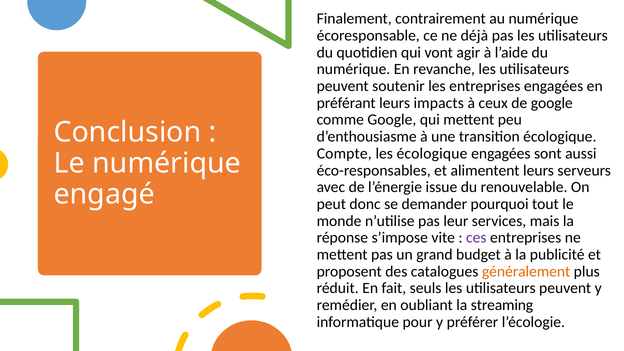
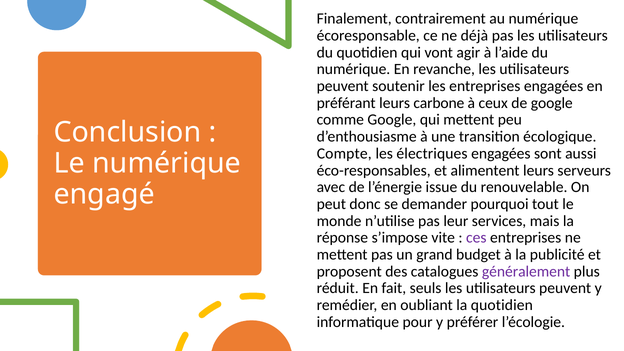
impacts: impacts -> carbone
les écologique: écologique -> électriques
généralement colour: orange -> purple
la streaming: streaming -> quotidien
